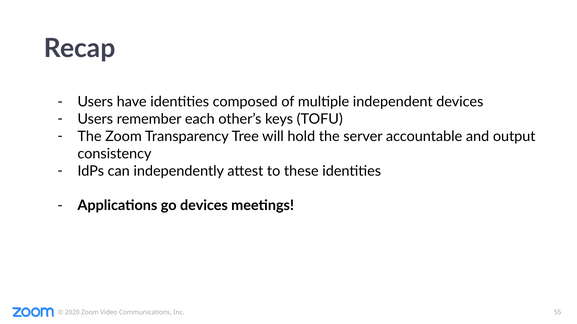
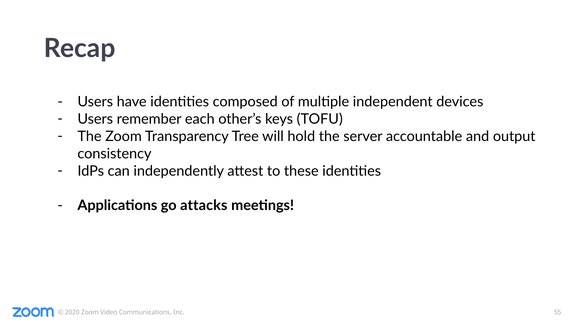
go devices: devices -> attacks
